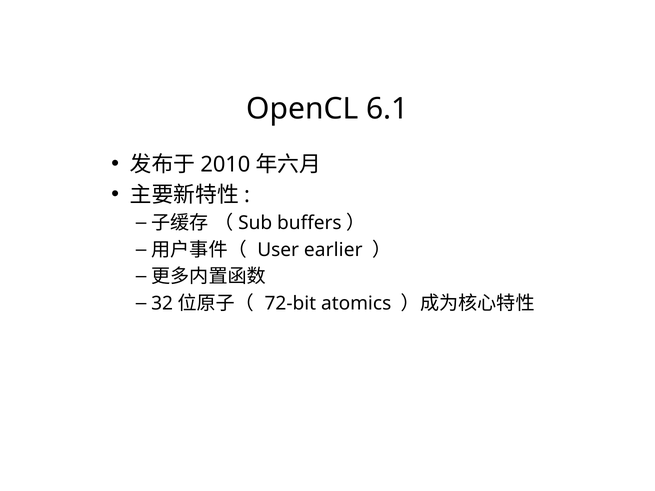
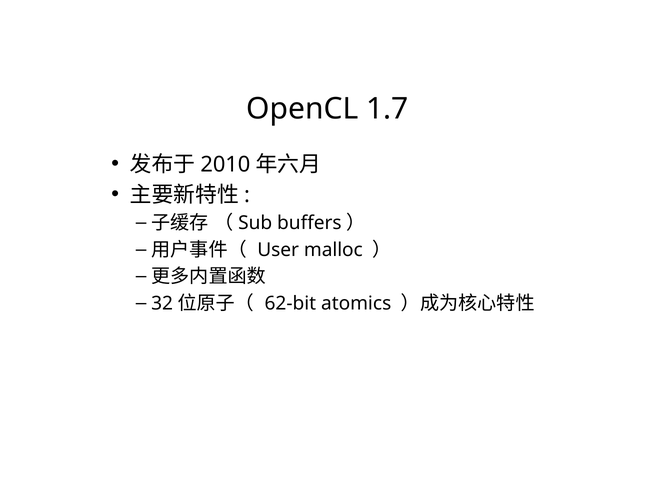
6.1: 6.1 -> 1.7
earlier: earlier -> malloc
72-bit: 72-bit -> 62-bit
